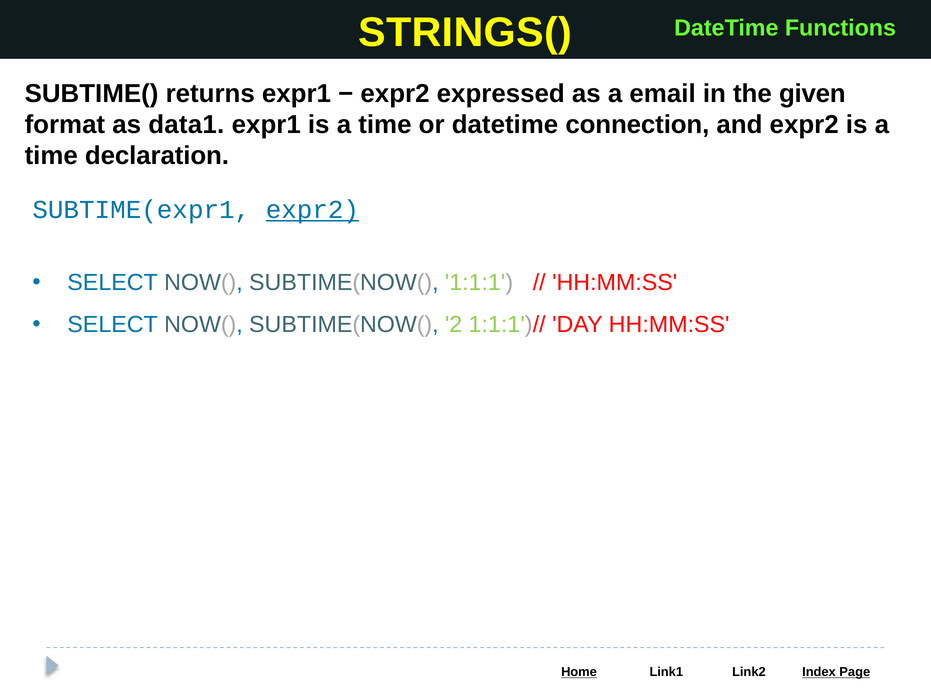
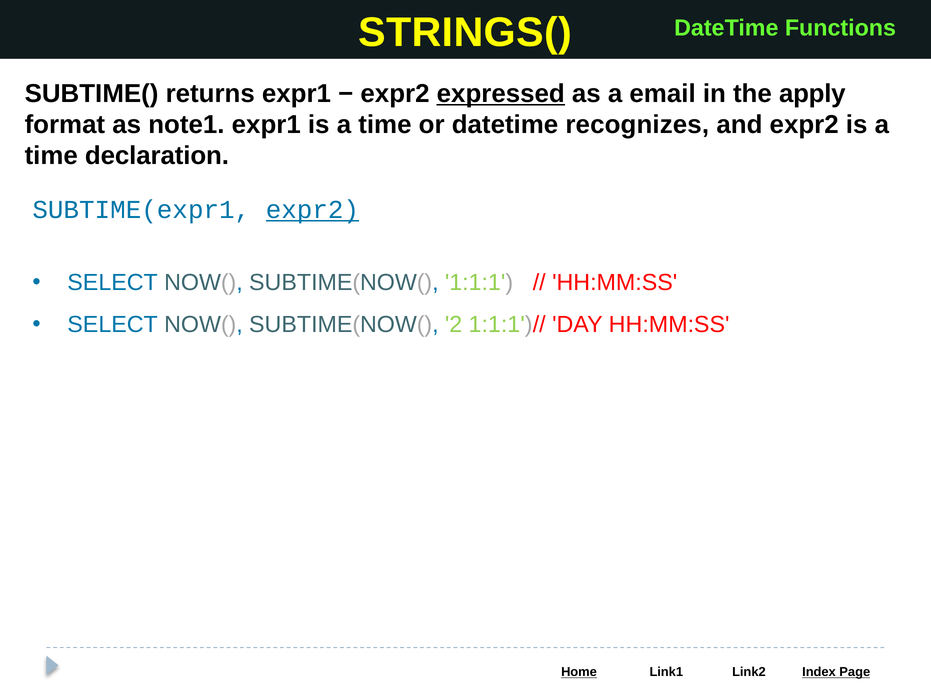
expressed underline: none -> present
given: given -> apply
data1: data1 -> note1
connection: connection -> recognizes
